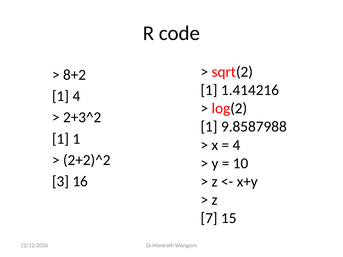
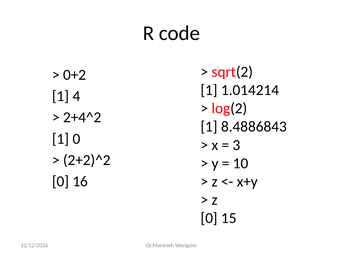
8+2: 8+2 -> 0+2
1.414216: 1.414216 -> 1.014214
2+3^2: 2+3^2 -> 2+4^2
9.8587988: 9.8587988 -> 8.4886843
1 1: 1 -> 0
4 at (237, 145): 4 -> 3
3 at (61, 182): 3 -> 0
7 at (209, 218): 7 -> 0
